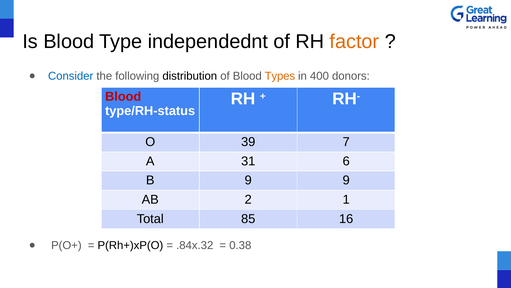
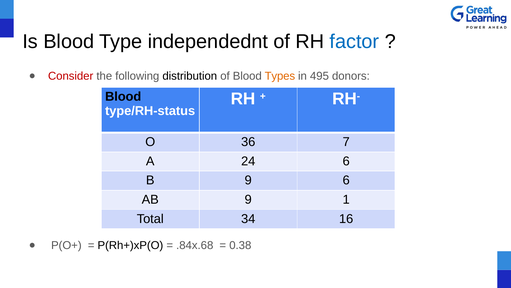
factor colour: orange -> blue
Consider colour: blue -> red
400: 400 -> 495
Blood at (123, 96) colour: red -> black
39: 39 -> 36
31: 31 -> 24
9 9: 9 -> 6
AB 2: 2 -> 9
85: 85 -> 34
.84x.32: .84x.32 -> .84x.68
